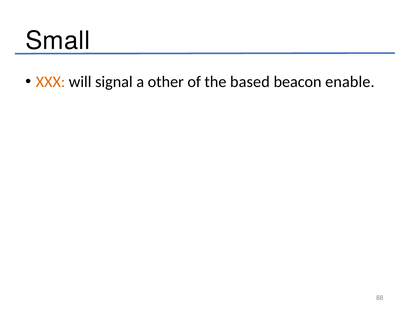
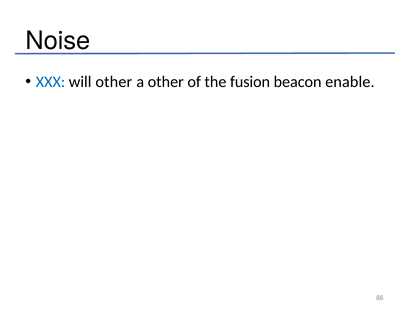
Small: Small -> Noise
XXX colour: orange -> blue
will signal: signal -> other
based: based -> fusion
